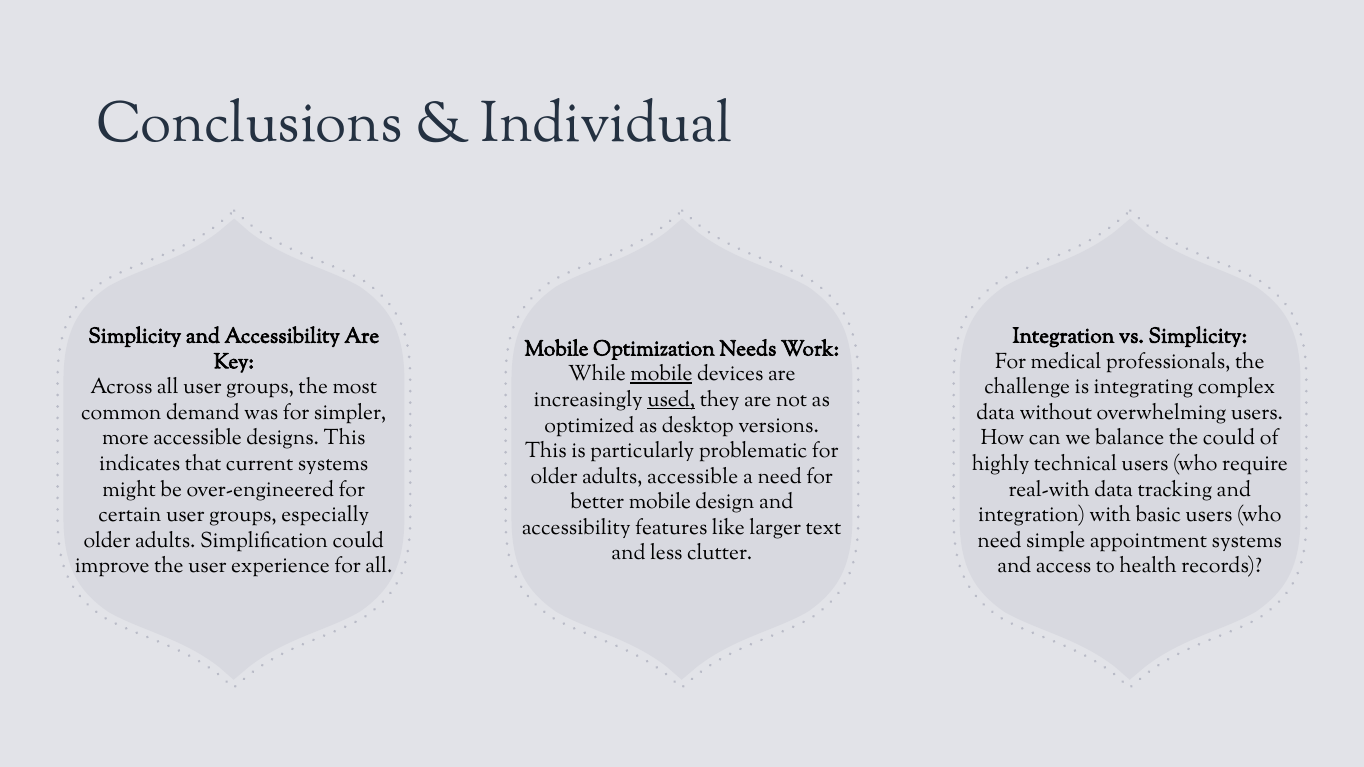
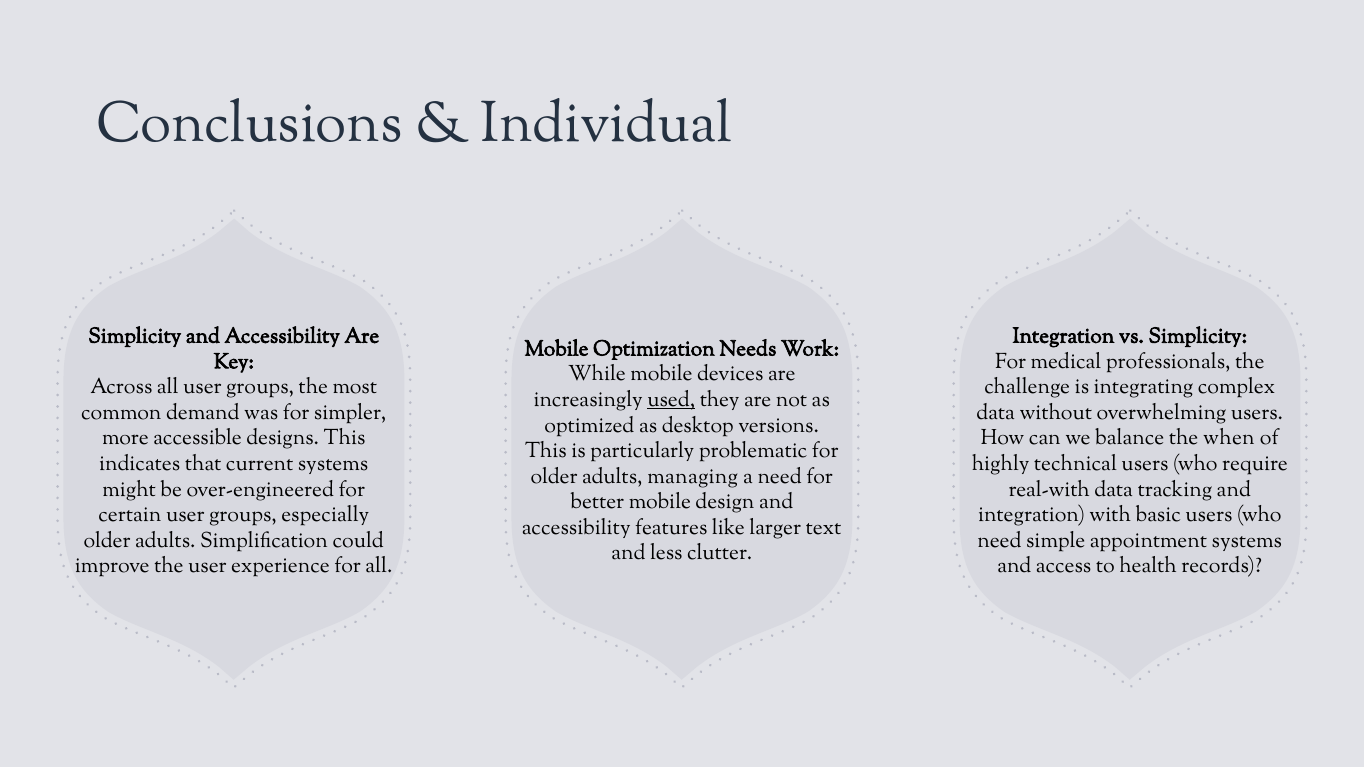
mobile at (662, 374) underline: present -> none
the could: could -> when
adults accessible: accessible -> managing
